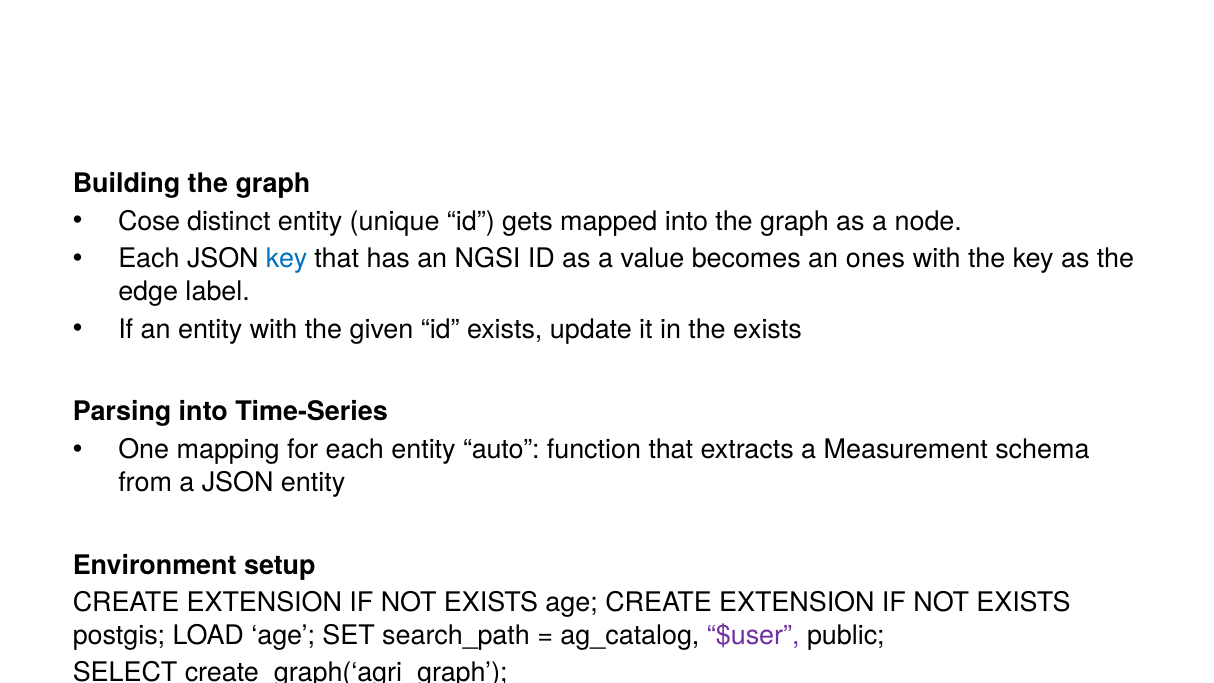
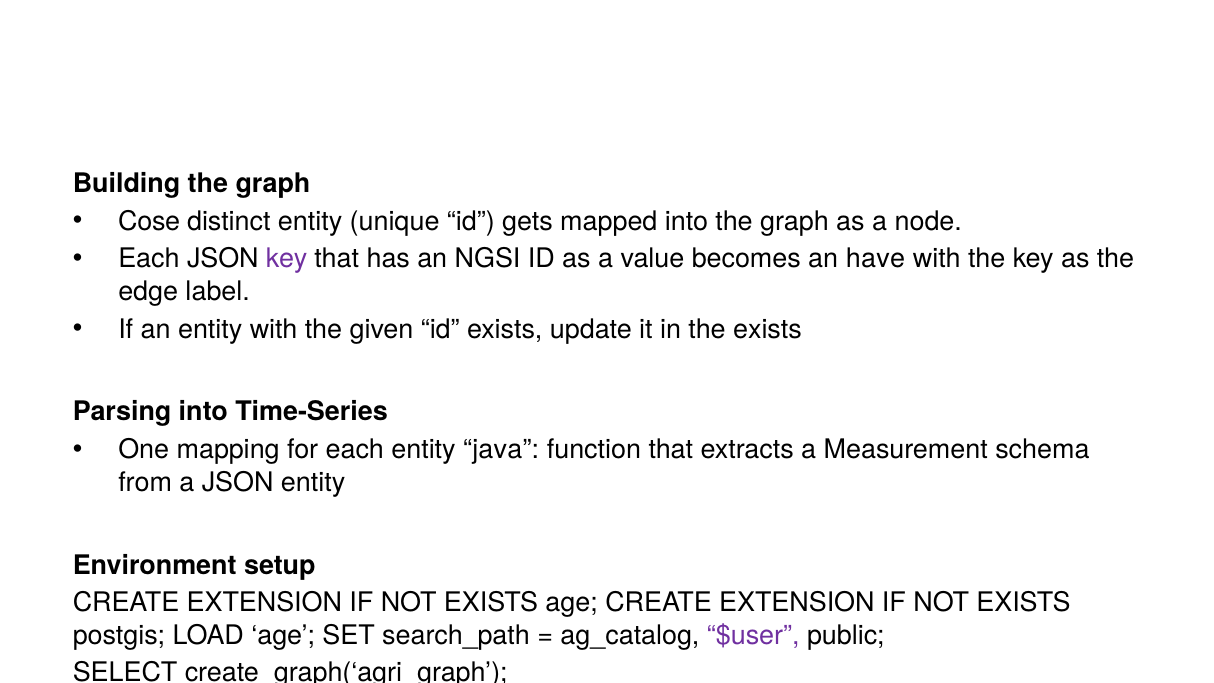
key at (287, 259) colour: blue -> purple
ones: ones -> have
auto: auto -> java
